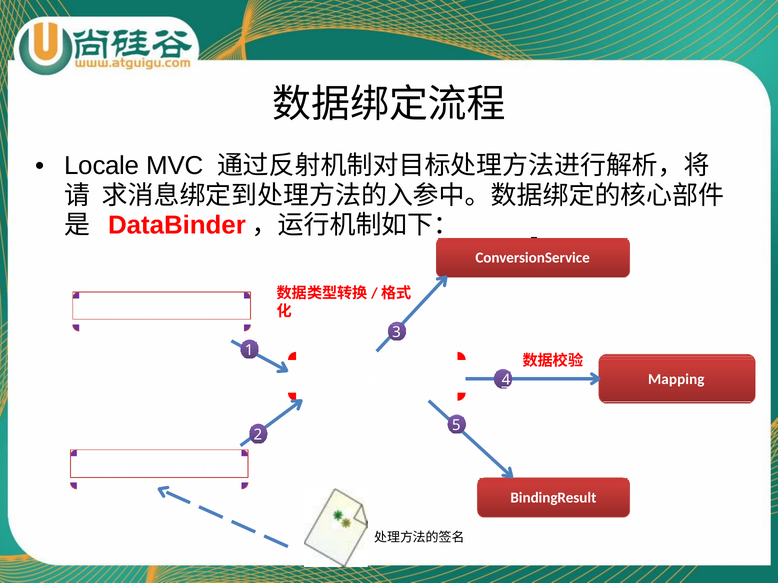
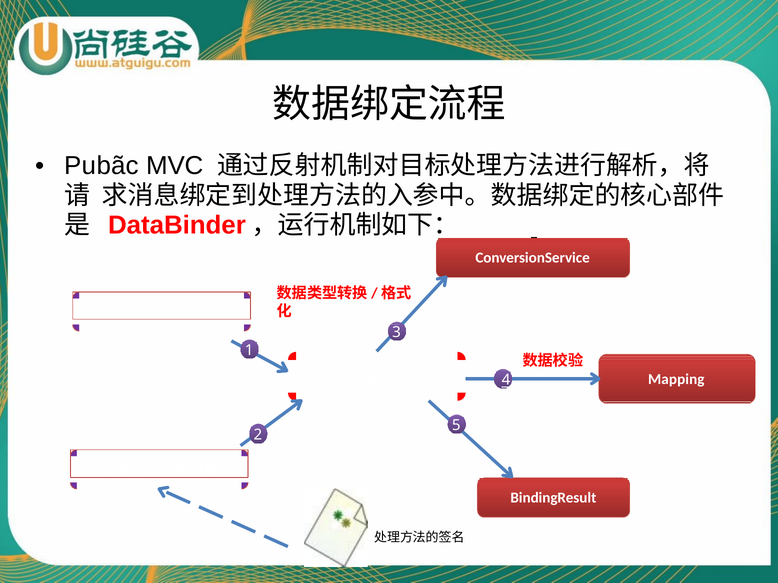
Locale: Locale -> Pubãc
